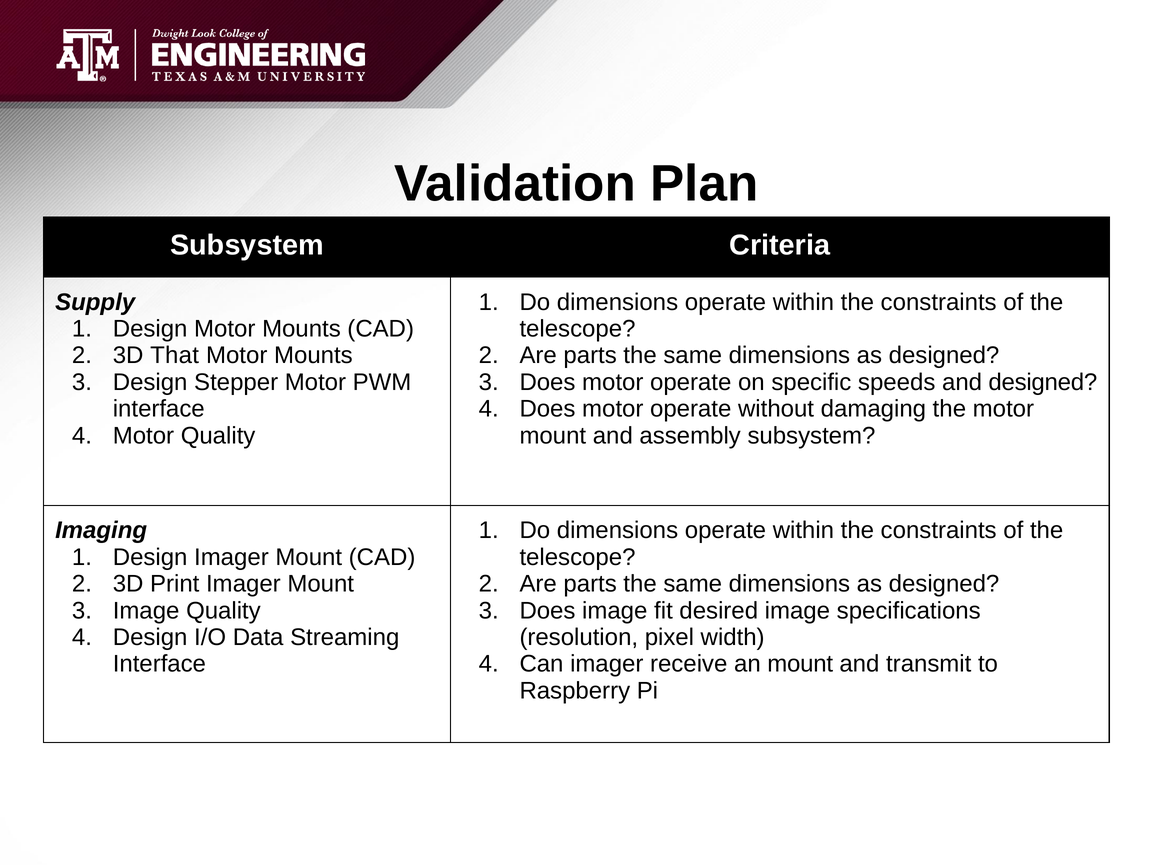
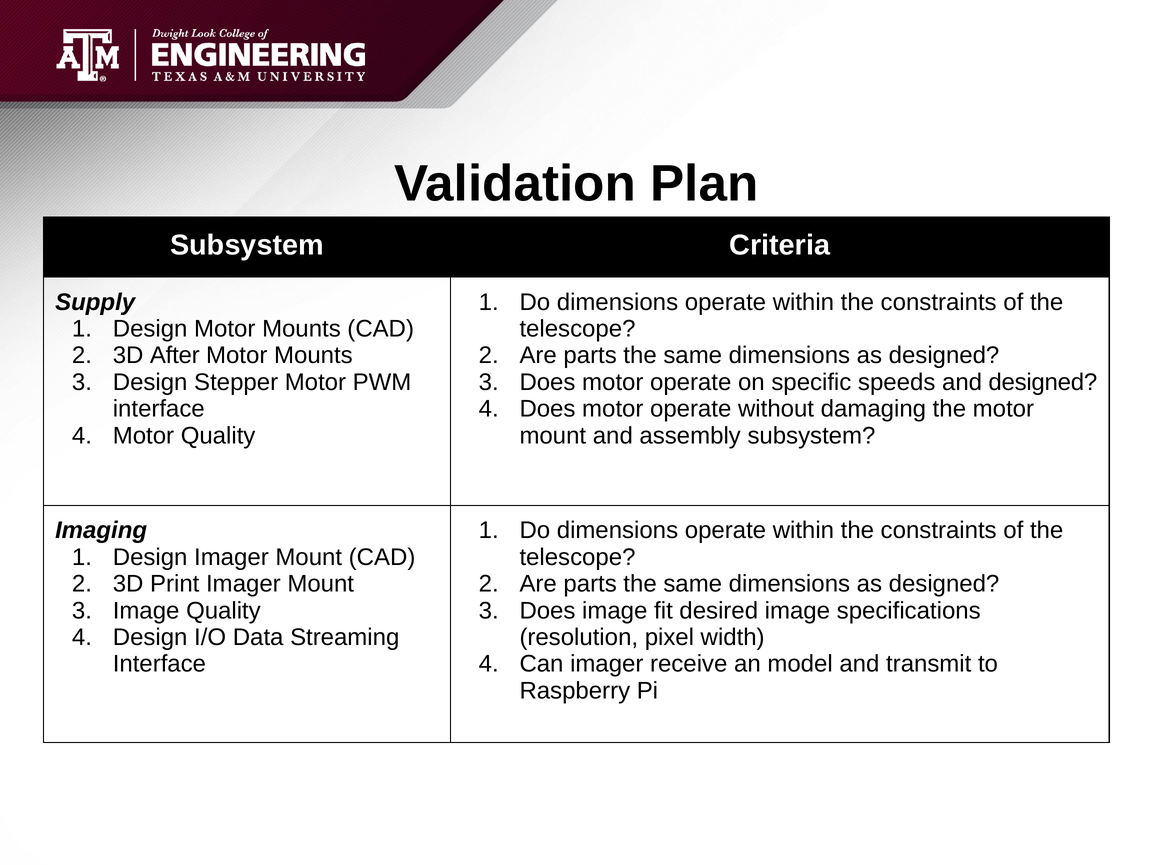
That: That -> After
an mount: mount -> model
